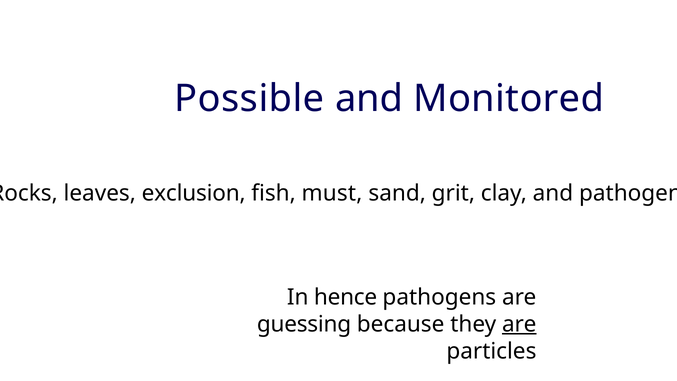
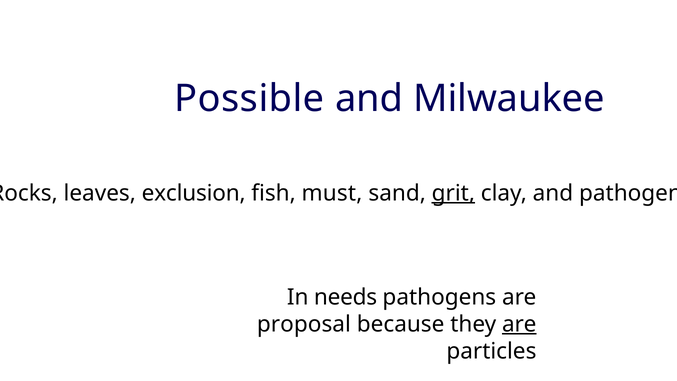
Monitored: Monitored -> Milwaukee
grit underline: none -> present
hence: hence -> needs
guessing: guessing -> proposal
